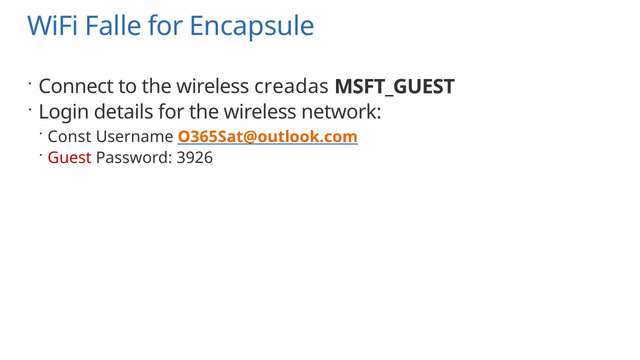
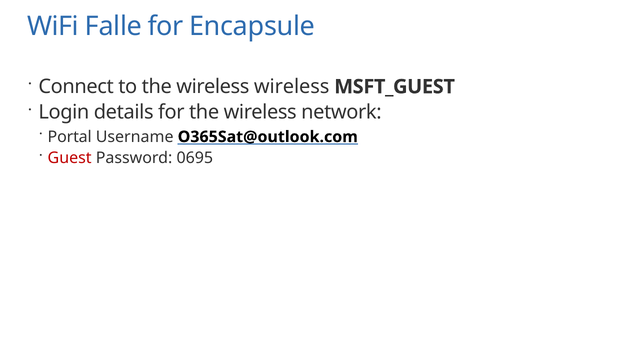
wireless creadas: creadas -> wireless
Const: Const -> Portal
O365Sat@outlook.com colour: orange -> black
3926: 3926 -> 0695
